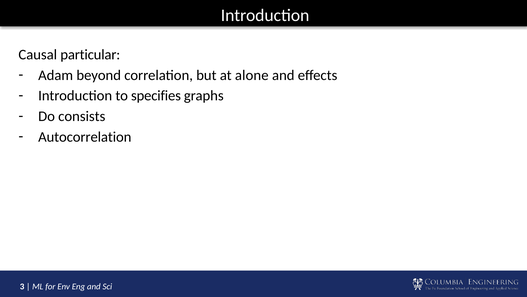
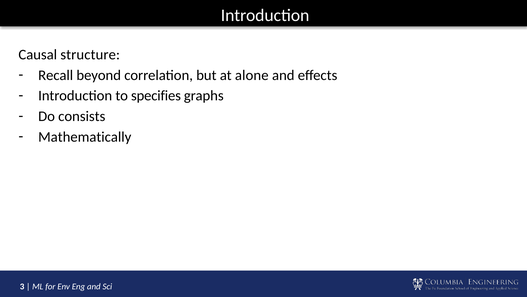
particular: particular -> structure
Adam: Adam -> Recall
Autocorrelation: Autocorrelation -> Mathematically
